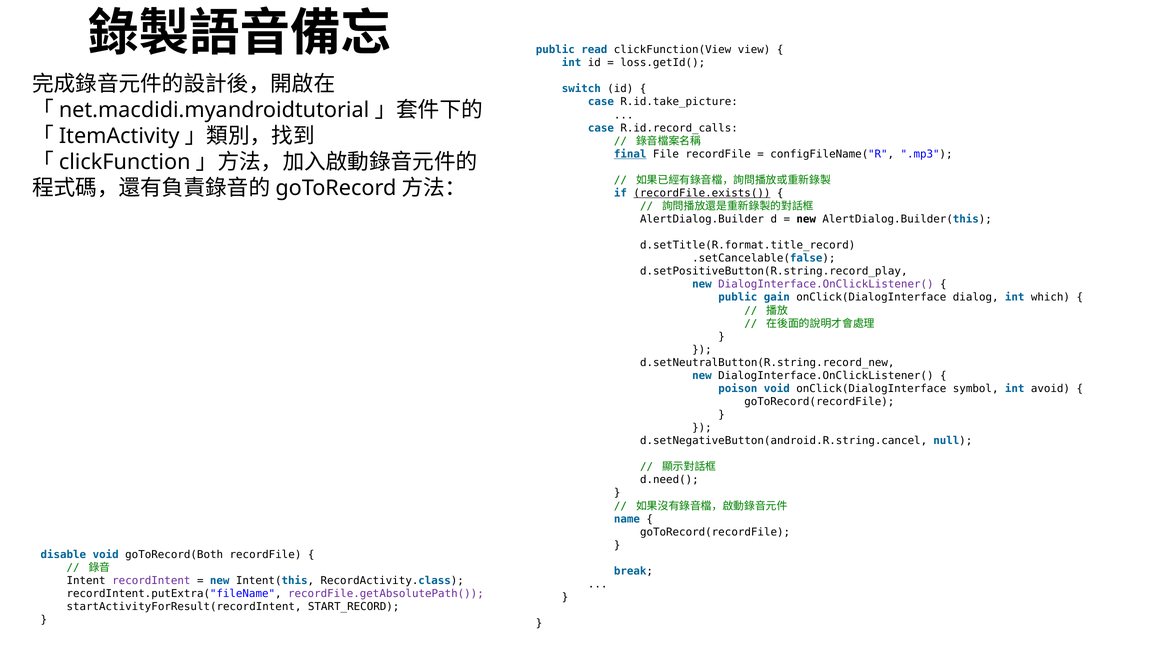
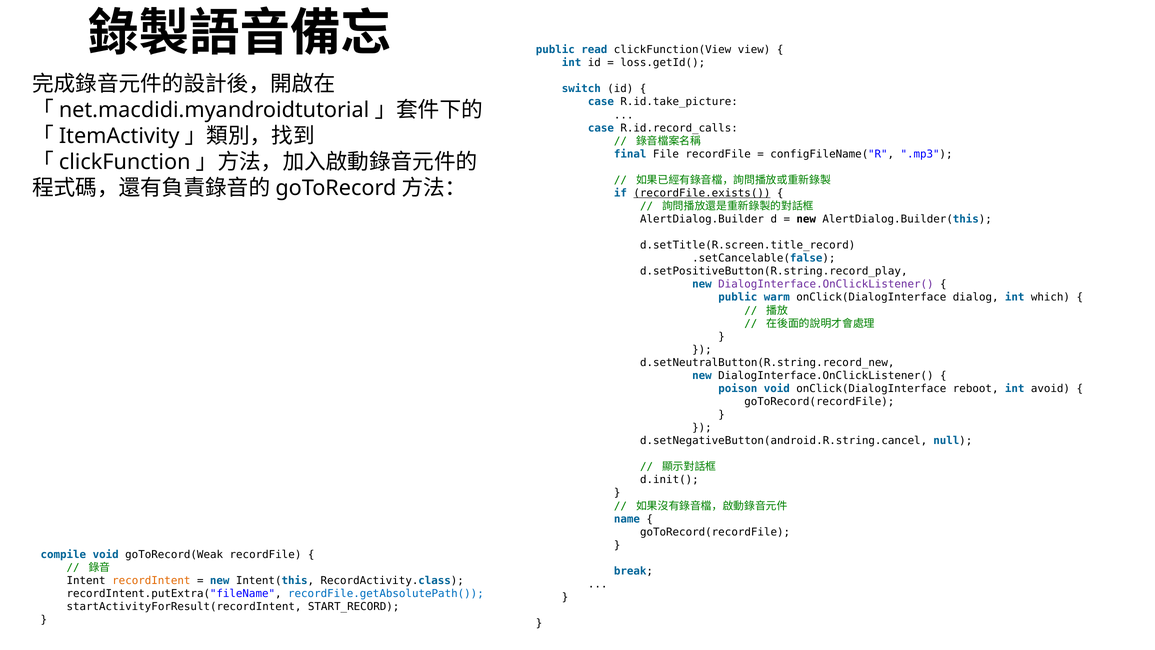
final underline: present -> none
d.setTitle(R.format.title_record: d.setTitle(R.format.title_record -> d.setTitle(R.screen.title_record
gain: gain -> warm
symbol: symbol -> reboot
d.need(: d.need( -> d.init(
disable: disable -> compile
goToRecord(Both: goToRecord(Both -> goToRecord(Weak
recordIntent colour: purple -> orange
recordFile.getAbsolutePath( colour: purple -> blue
